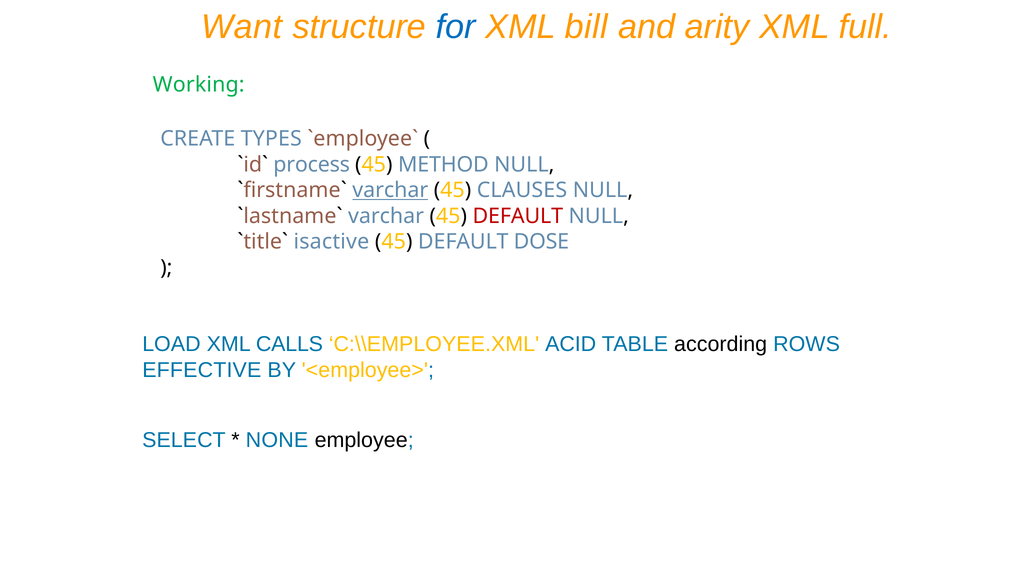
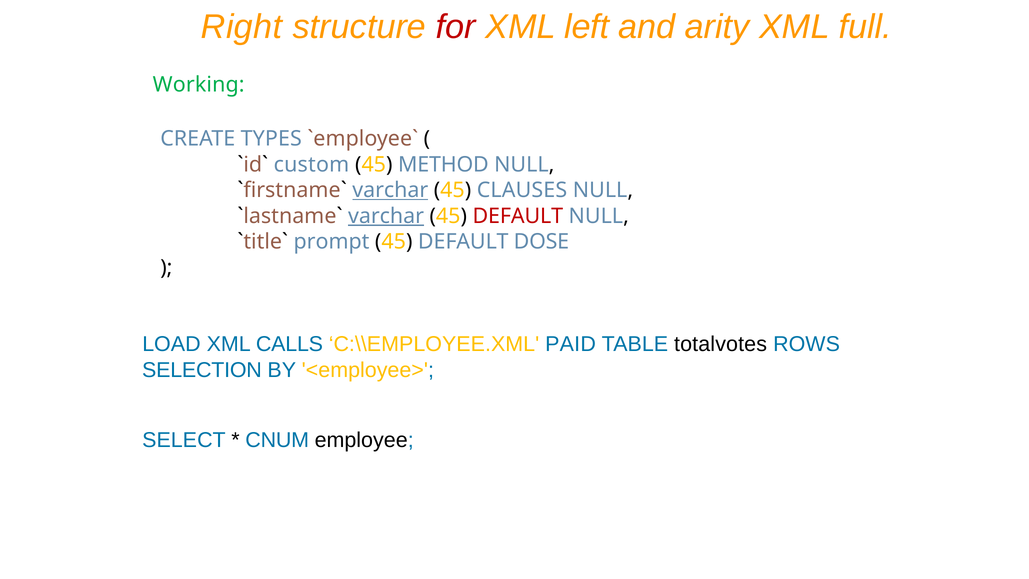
Want: Want -> Right
for colour: blue -> red
bill: bill -> left
process: process -> custom
varchar at (386, 216) underline: none -> present
isactive: isactive -> prompt
ACID: ACID -> PAID
according: according -> totalvotes
EFFECTIVE: EFFECTIVE -> SELECTION
NONE: NONE -> CNUM
